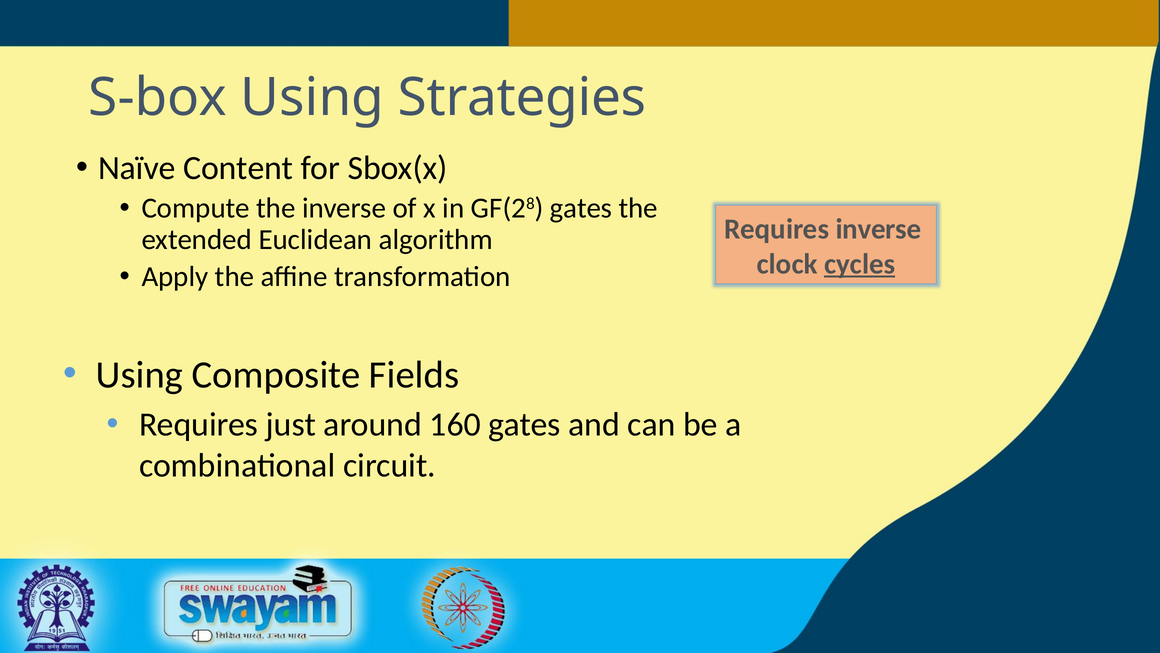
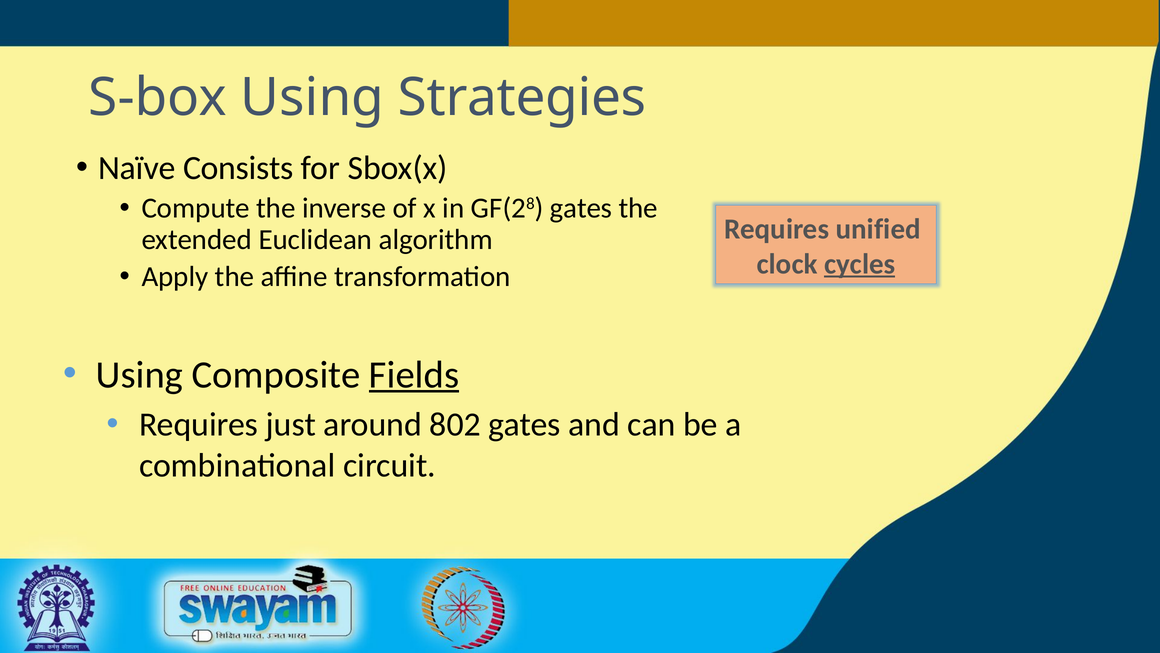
Content: Content -> Consists
Requires inverse: inverse -> unified
Fields underline: none -> present
160: 160 -> 802
